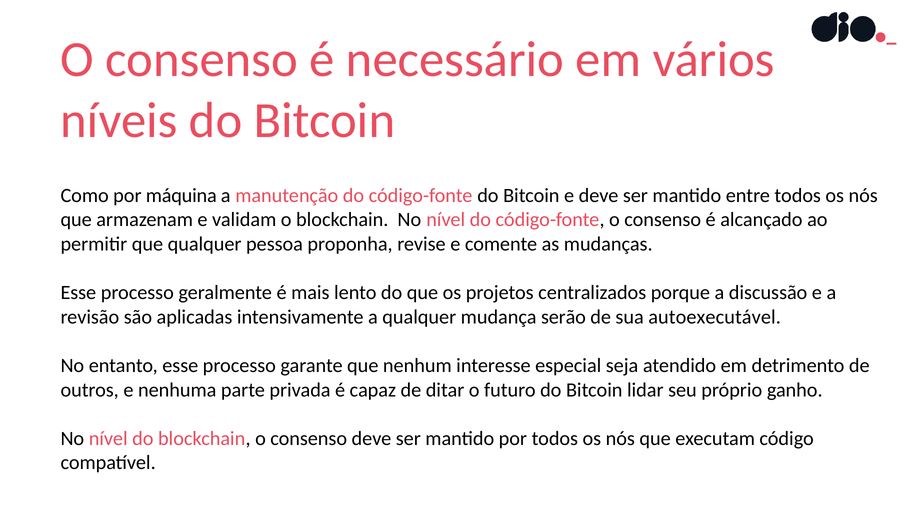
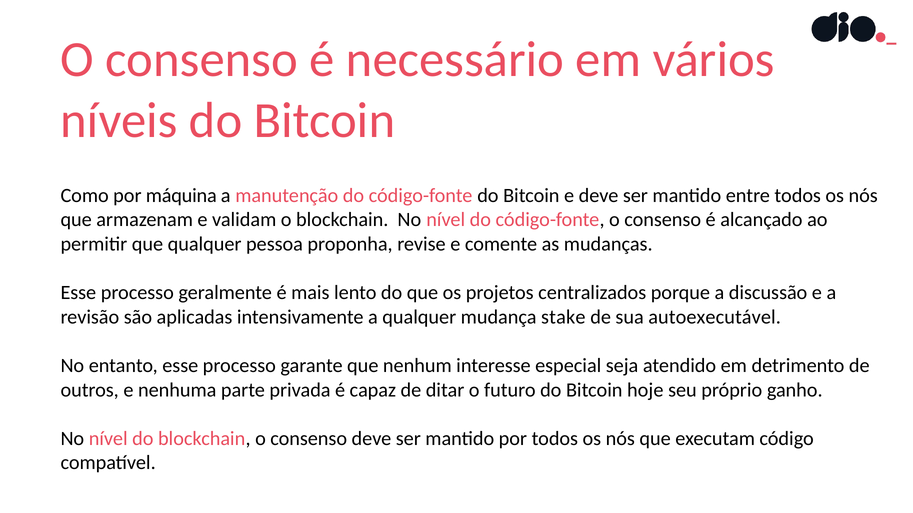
serão: serão -> stake
lidar: lidar -> hoje
